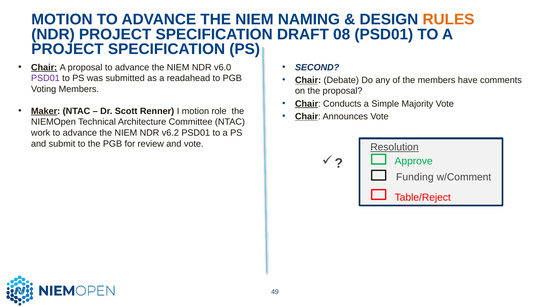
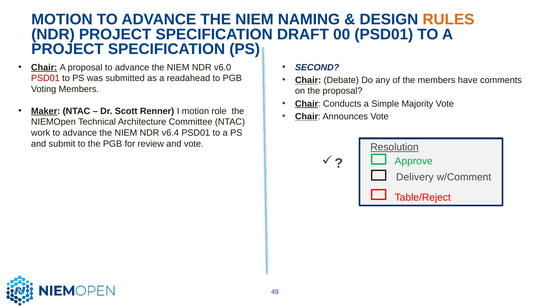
08: 08 -> 00
PSD01 at (45, 78) colour: purple -> red
v6.2: v6.2 -> v6.4
Funding: Funding -> Delivery
